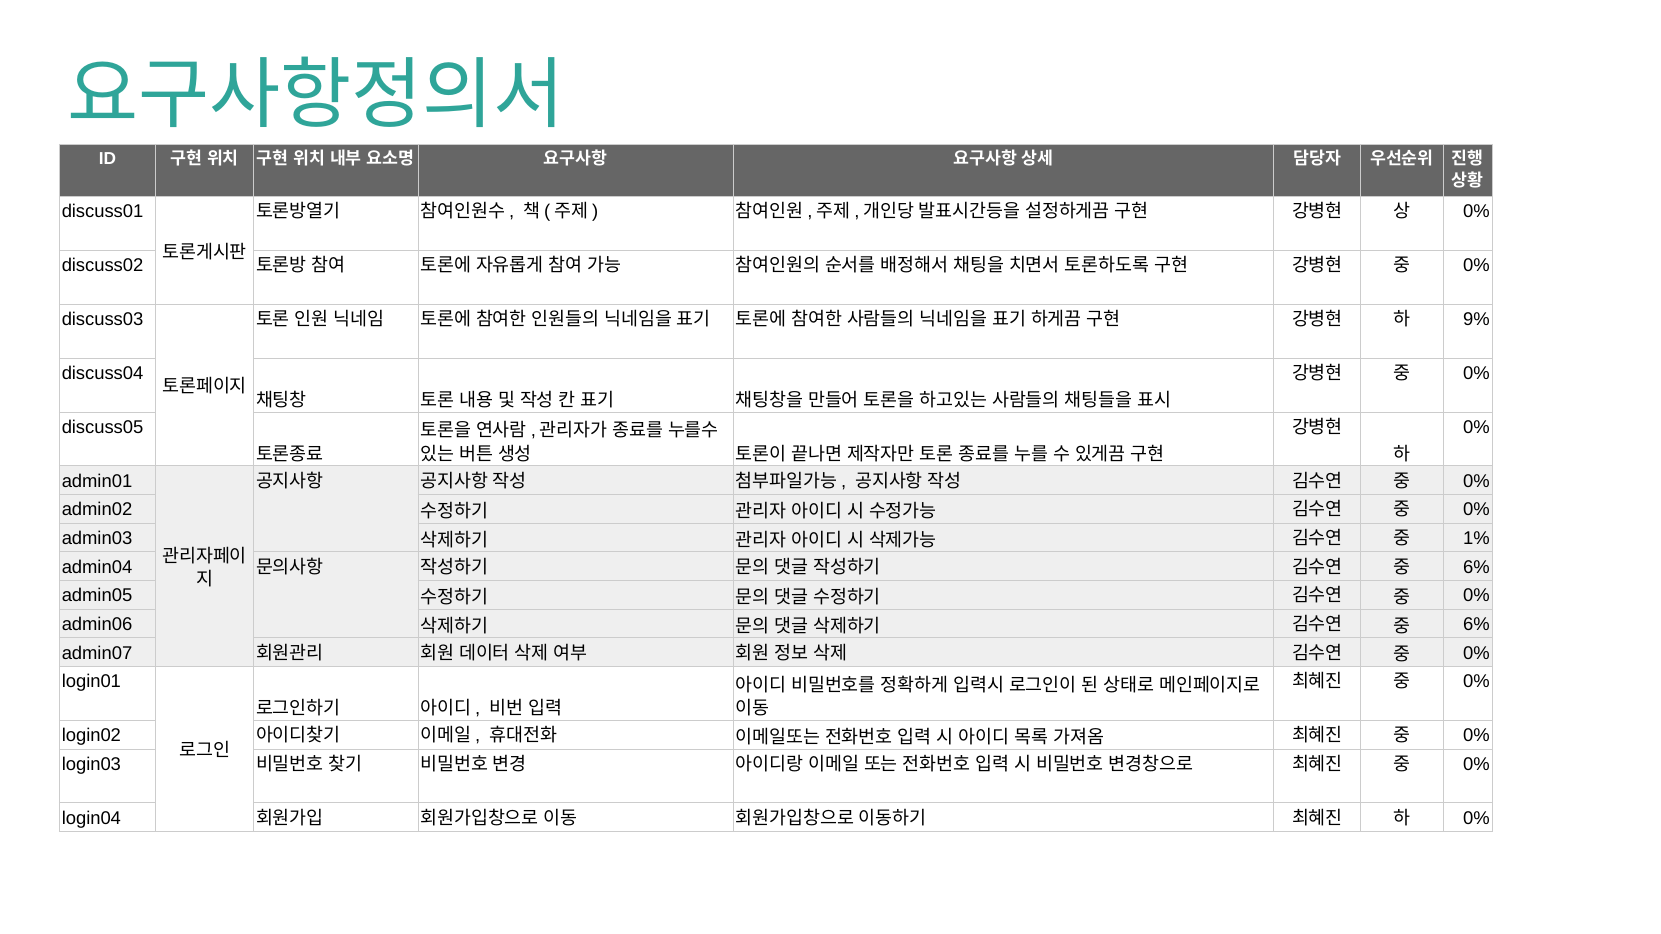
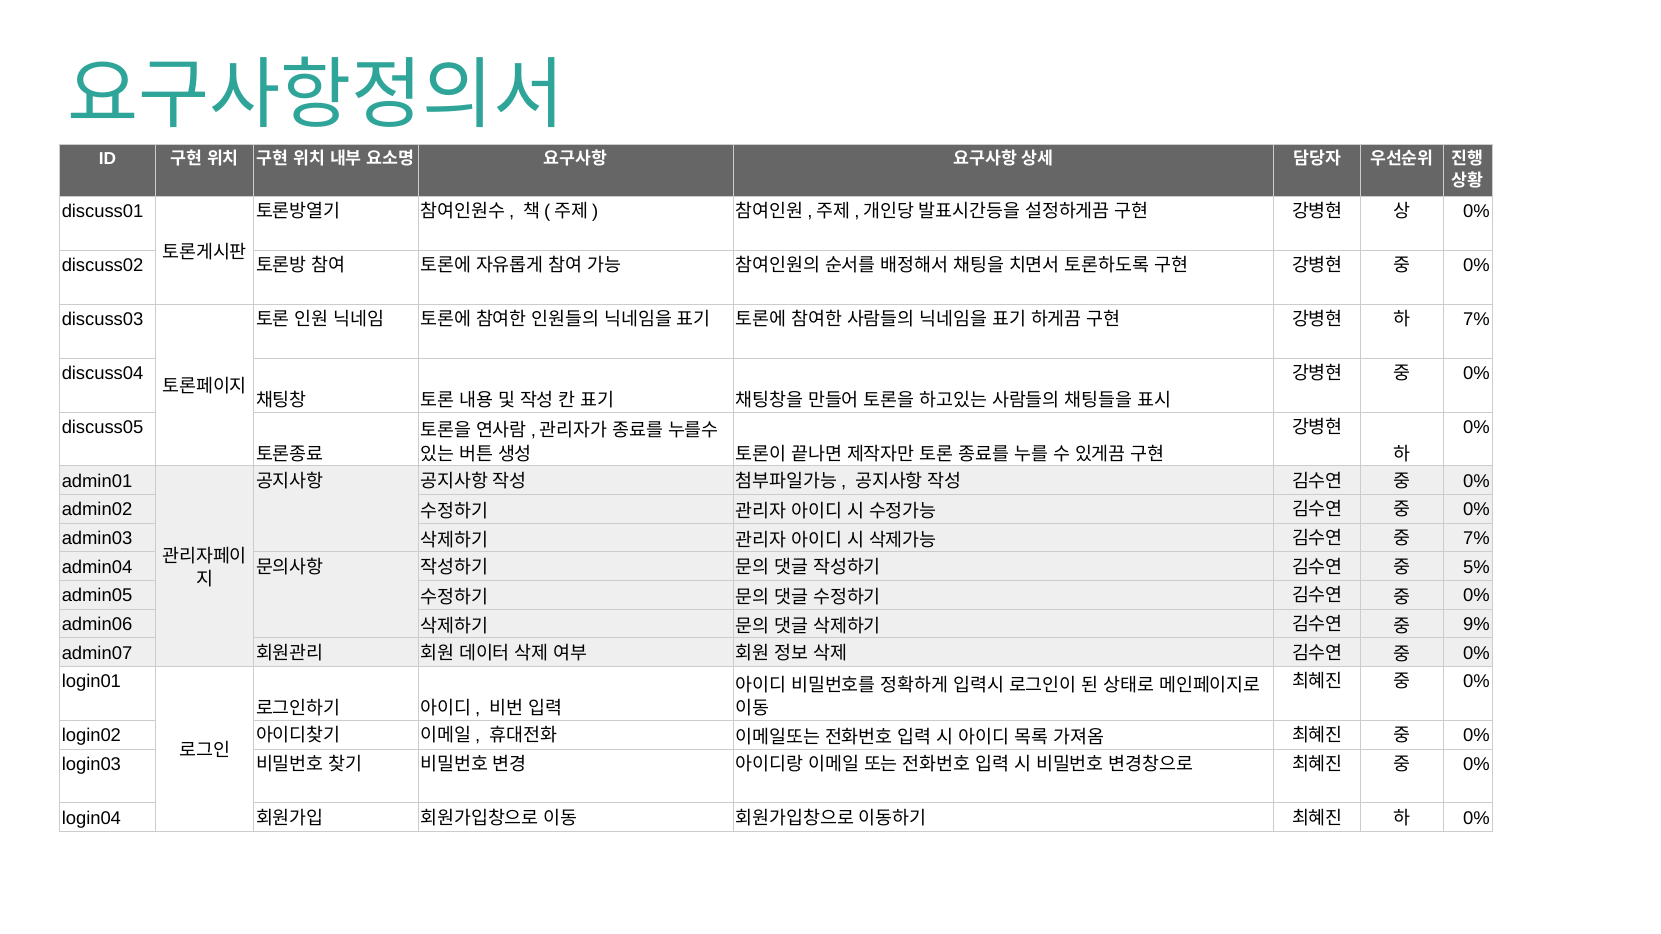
9% at (1476, 320): 9% -> 7%
1% at (1476, 539): 1% -> 7%
6% at (1476, 567): 6% -> 5%
6% at (1476, 625): 6% -> 9%
